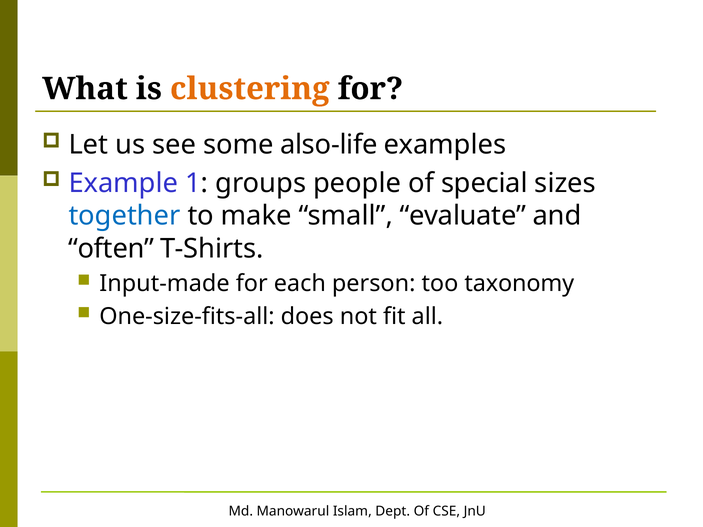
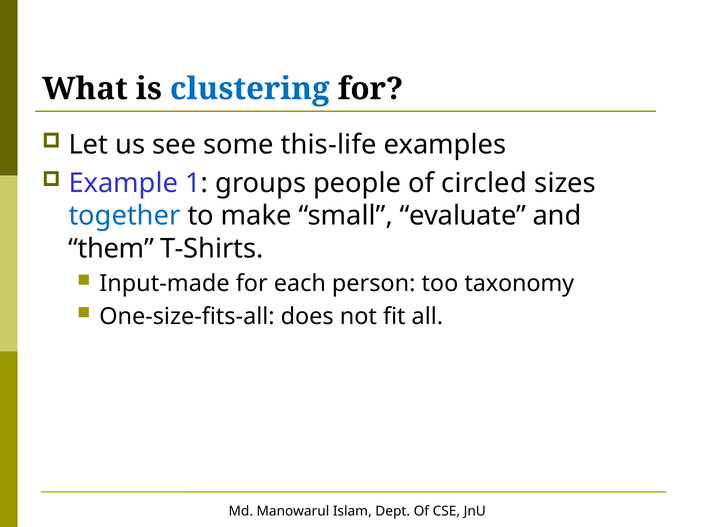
clustering colour: orange -> blue
also-life: also-life -> this-life
special: special -> circled
often: often -> them
